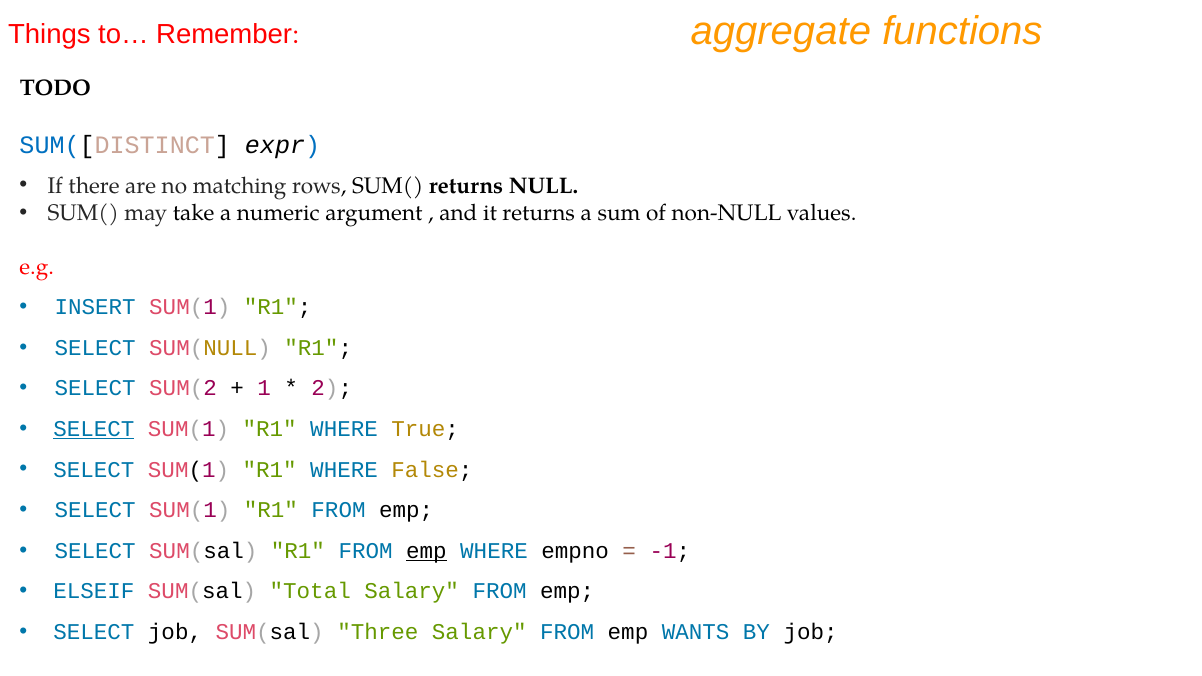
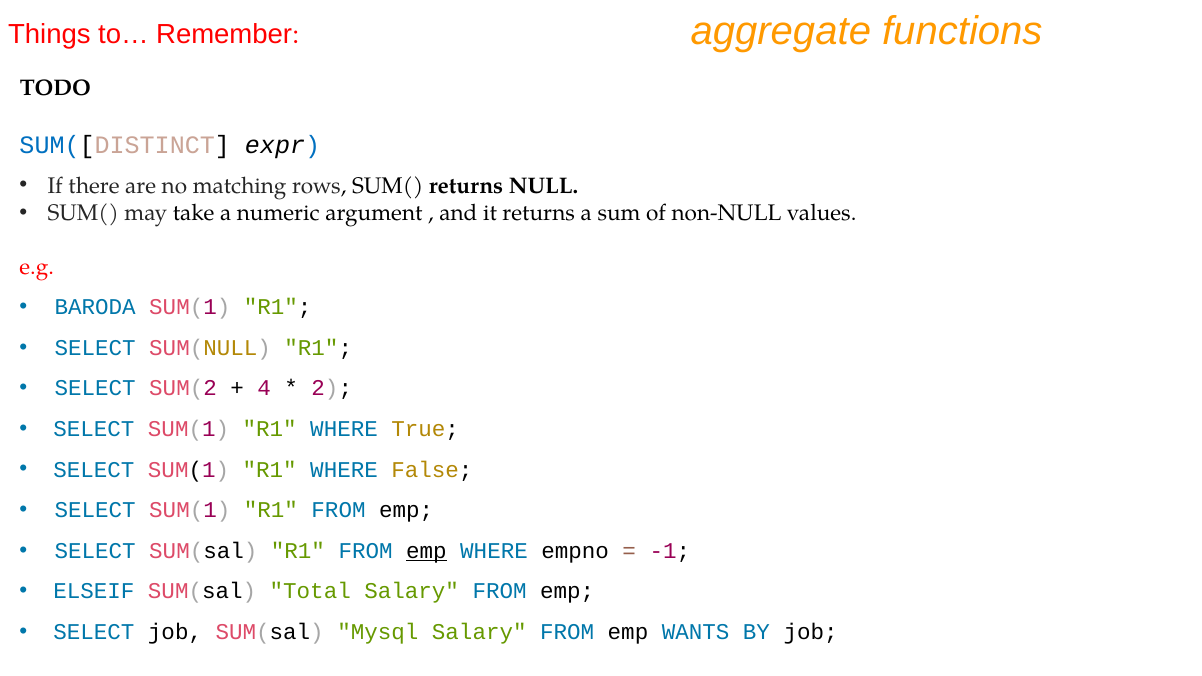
INSERT: INSERT -> BARODA
1: 1 -> 4
SELECT at (94, 429) underline: present -> none
Three: Three -> Mysql
